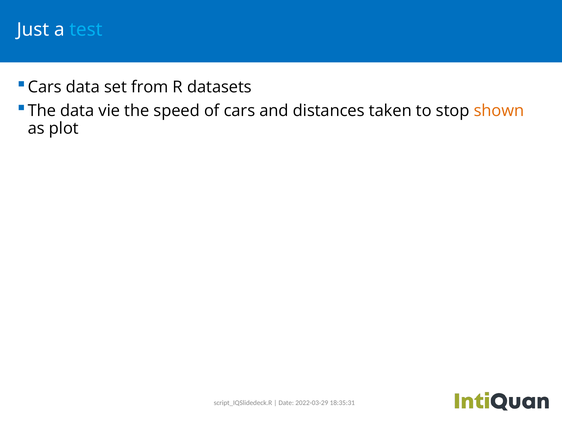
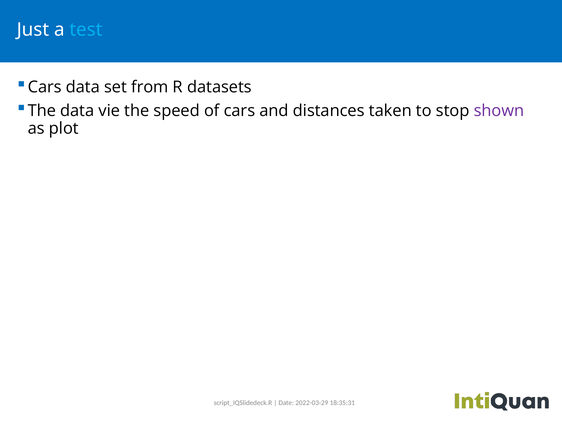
shown colour: orange -> purple
